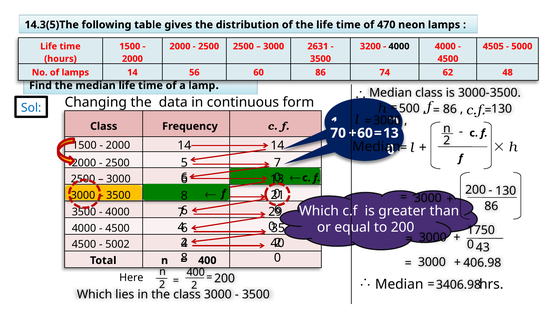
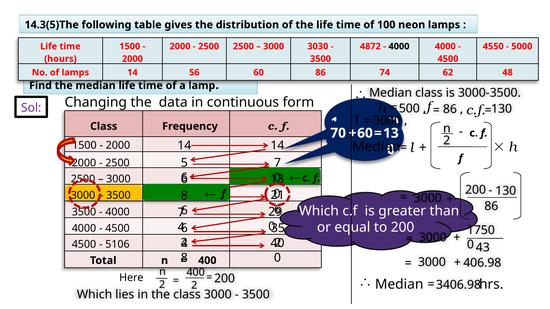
470: 470 -> 100
2631: 2631 -> 3030
3200: 3200 -> 4872
4505: 4505 -> 4550
Sol colour: blue -> purple
5002: 5002 -> 5106
